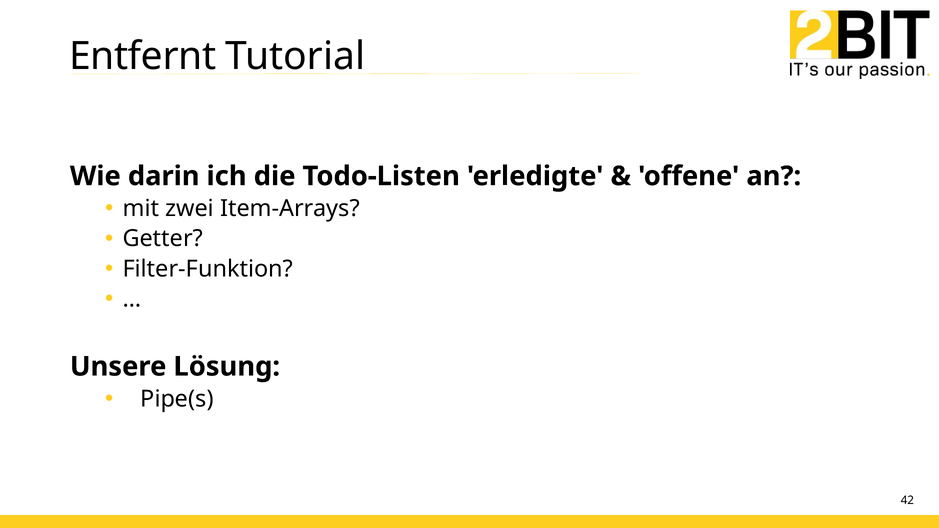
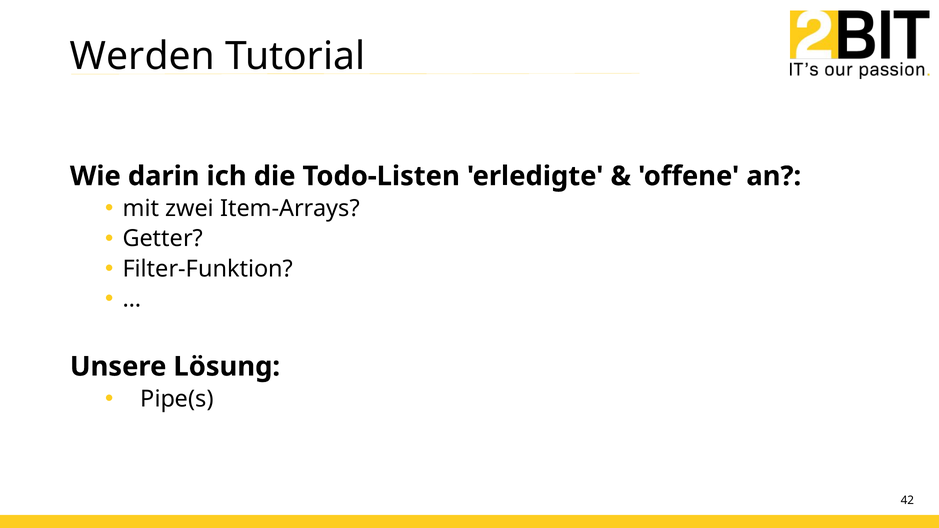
Entfernt: Entfernt -> Werden
